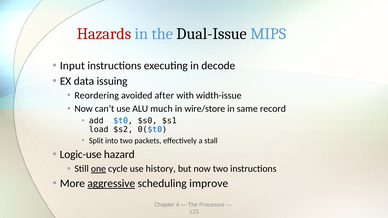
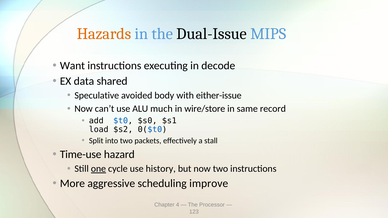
Hazards colour: red -> orange
Input: Input -> Want
issuing: issuing -> shared
Reordering: Reordering -> Speculative
after: after -> body
width-issue: width-issue -> either-issue
Logic-use: Logic-use -> Time-use
aggressive underline: present -> none
